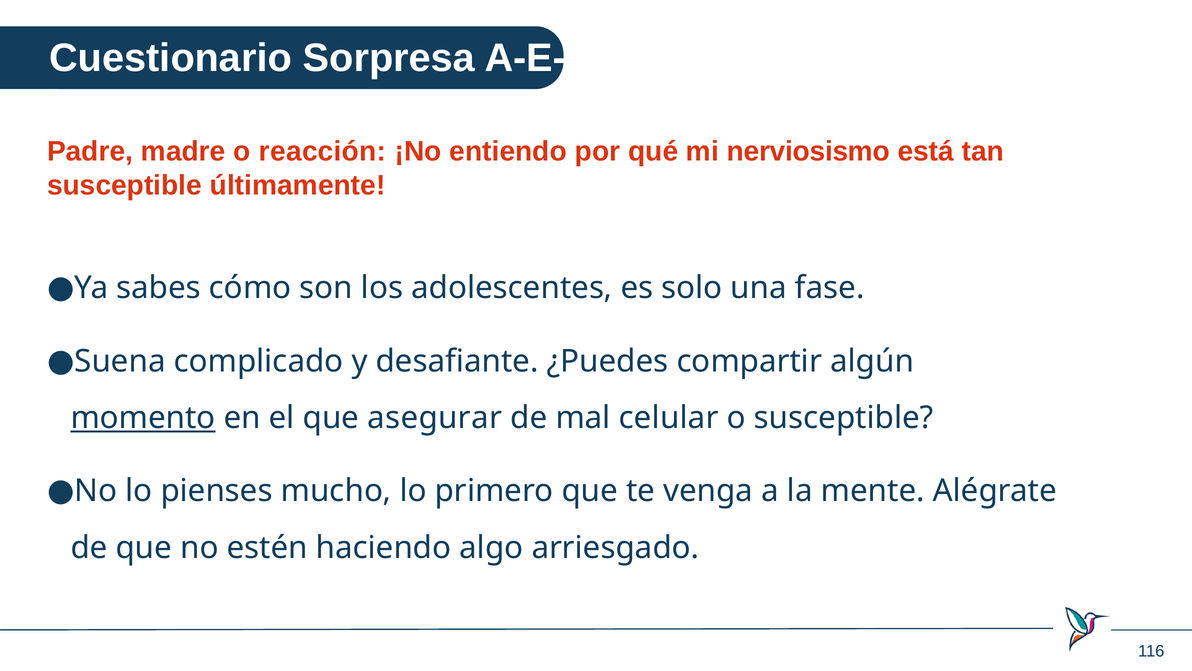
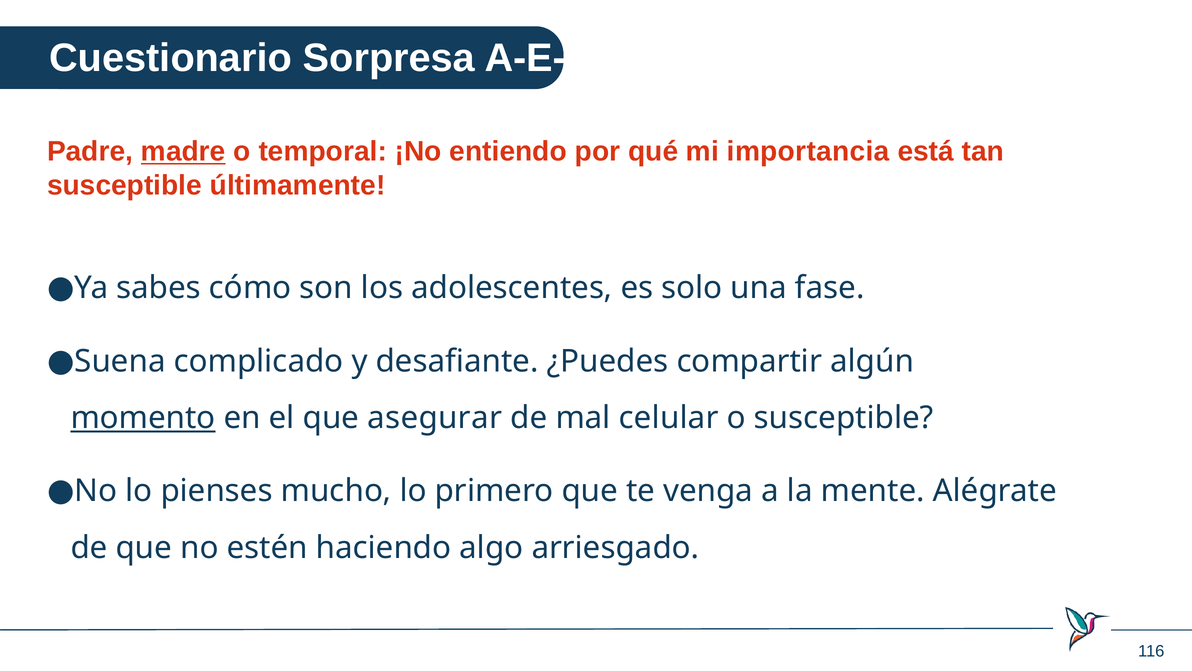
madre underline: none -> present
reacción: reacción -> temporal
nerviosismo: nerviosismo -> importancia
